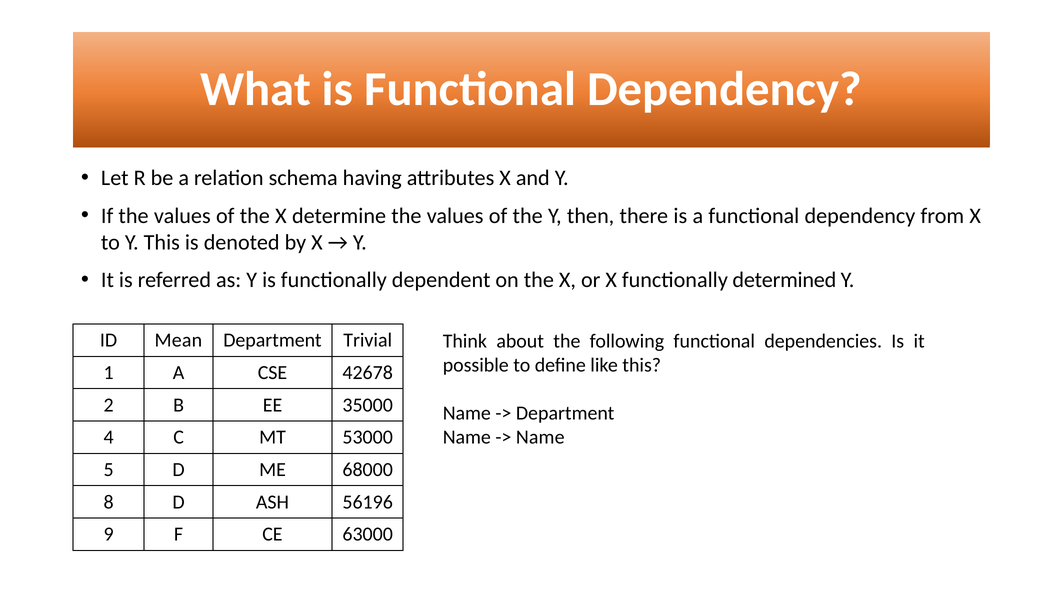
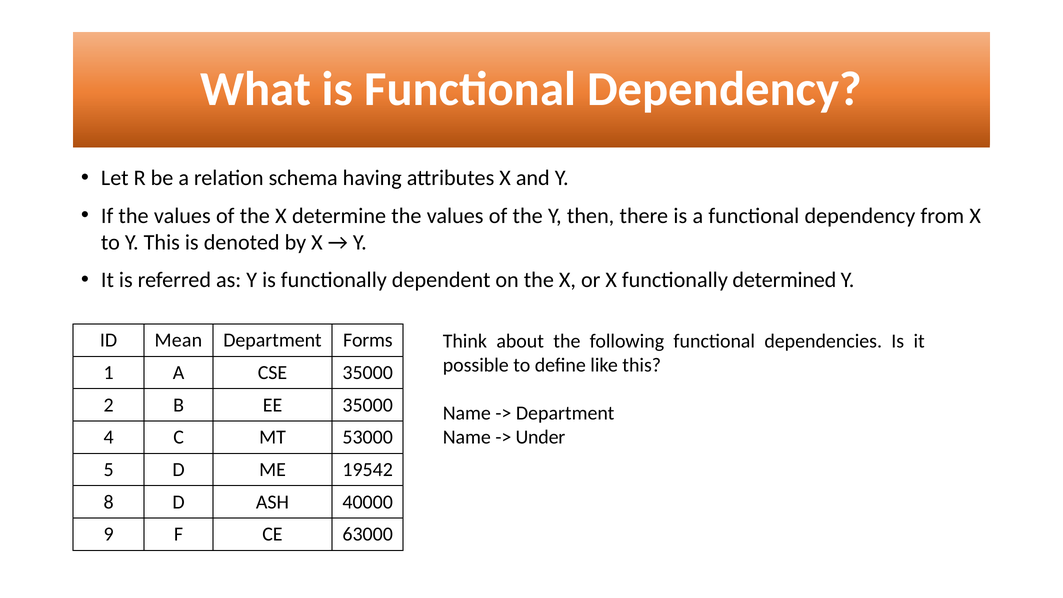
Trivial: Trivial -> Forms
CSE 42678: 42678 -> 35000
Name at (540, 437): Name -> Under
68000: 68000 -> 19542
56196: 56196 -> 40000
